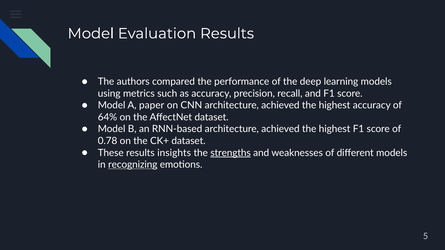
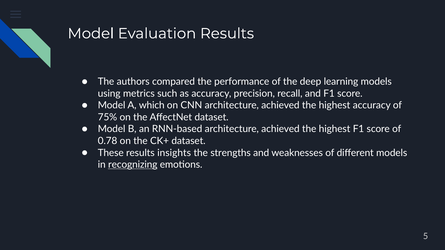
paper: paper -> which
64%: 64% -> 75%
strengths underline: present -> none
